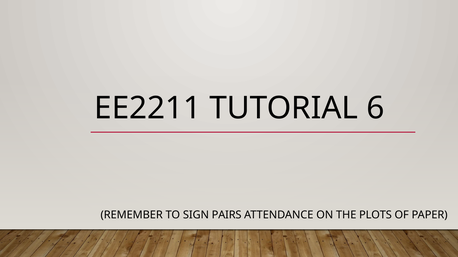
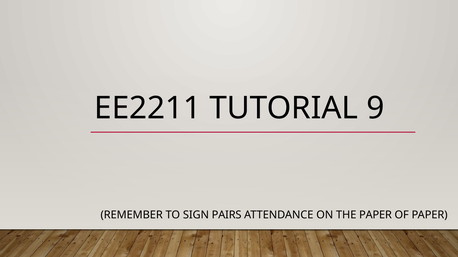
6: 6 -> 9
THE PLOTS: PLOTS -> PAPER
